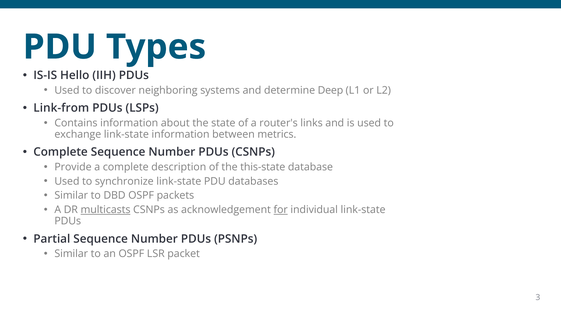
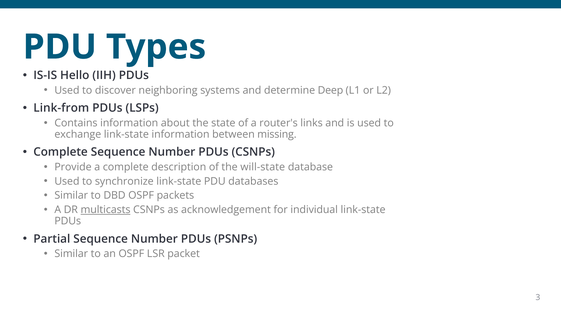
metrics: metrics -> missing
this-state: this-state -> will-state
for underline: present -> none
